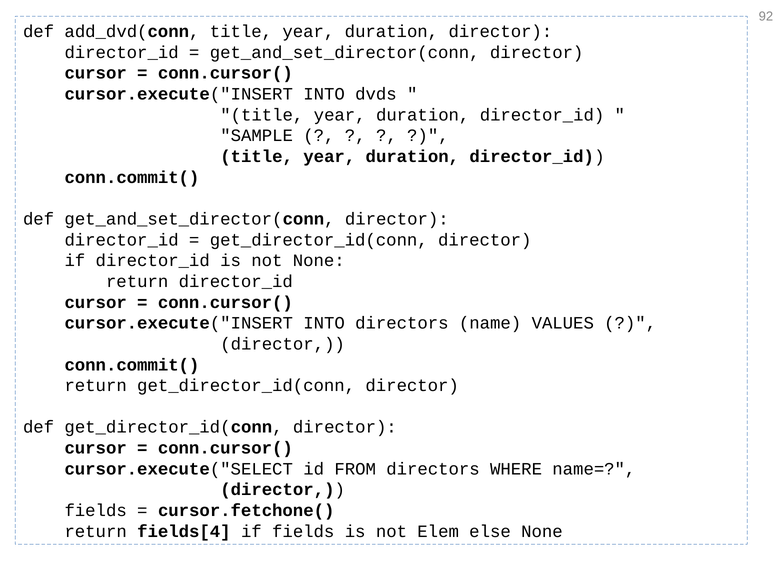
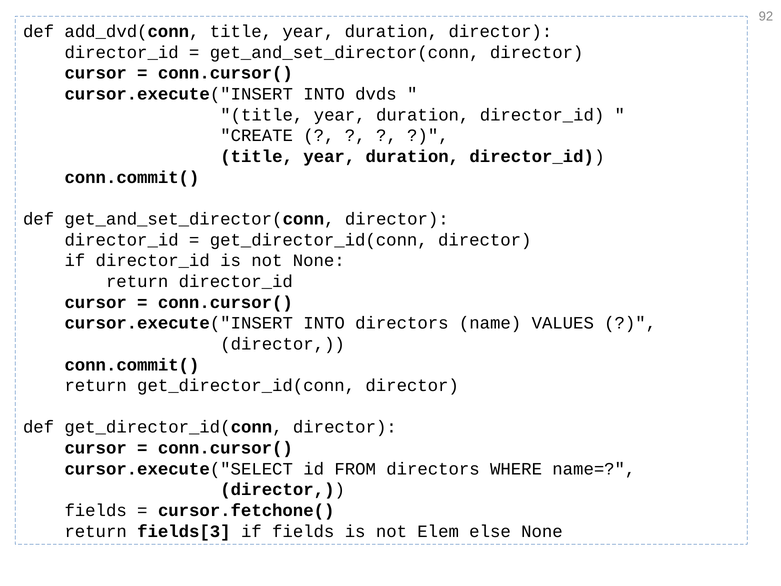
SAMPLE: SAMPLE -> CREATE
fields[4: fields[4 -> fields[3
